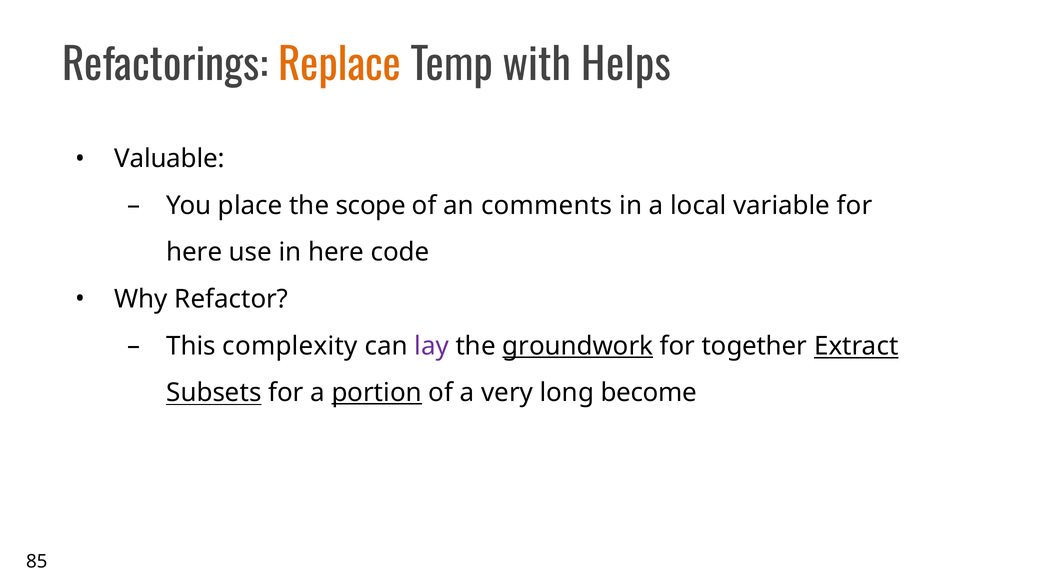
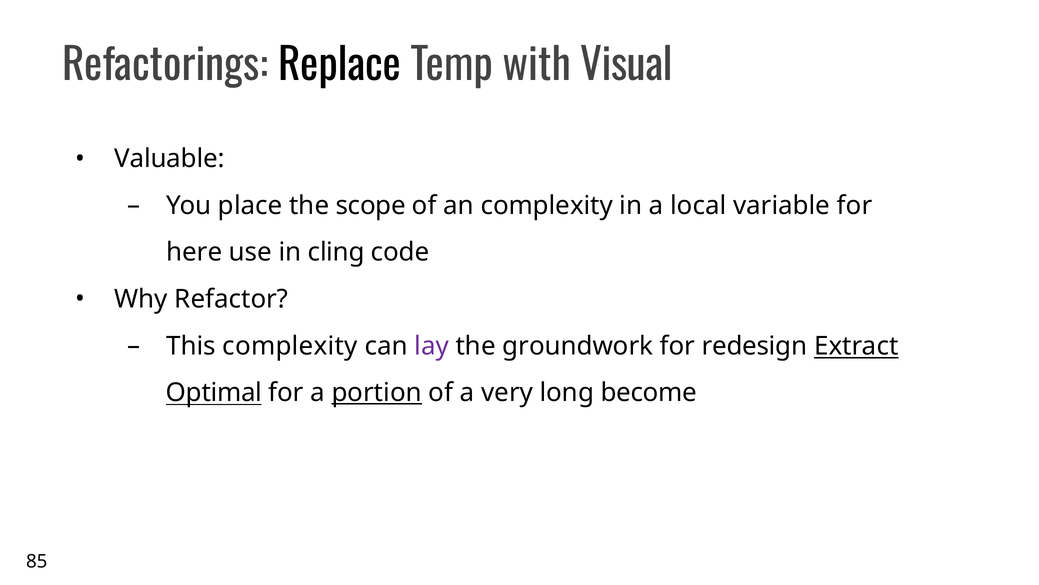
Replace colour: orange -> black
Helps: Helps -> Visual
an comments: comments -> complexity
in here: here -> cling
groundwork underline: present -> none
together: together -> redesign
Subsets: Subsets -> Optimal
